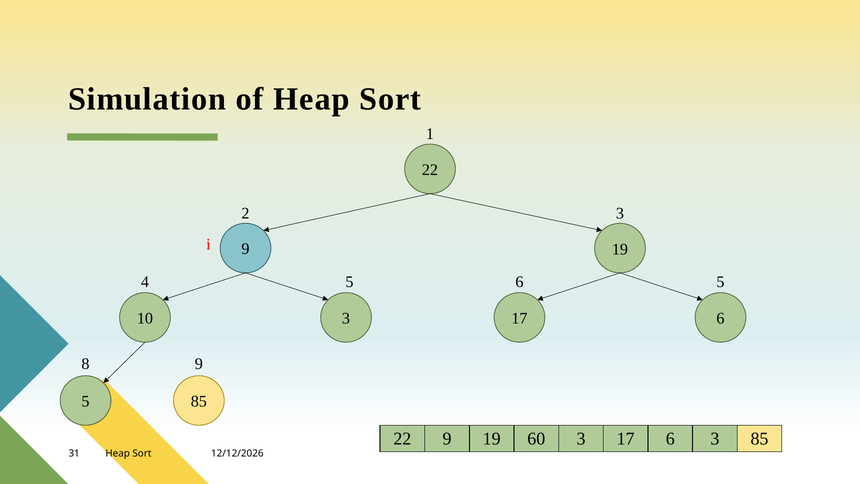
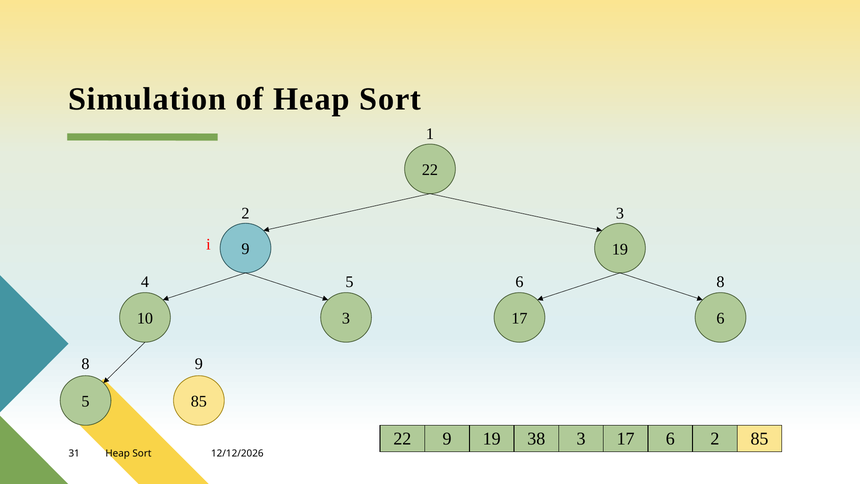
6 5: 5 -> 8
60: 60 -> 38
6 3: 3 -> 2
